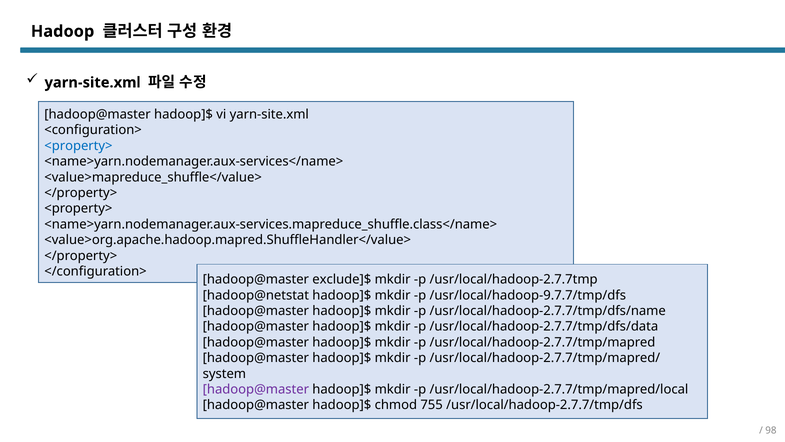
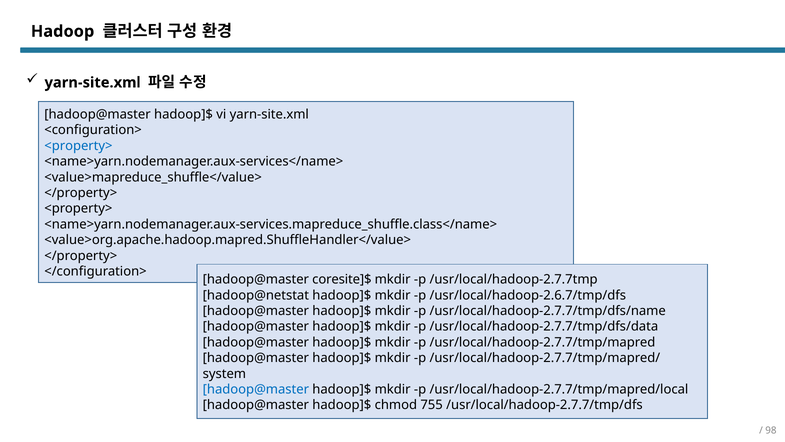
exclude]$: exclude]$ -> coresite]$
/usr/local/hadoop-9.7.7/tmp/dfs: /usr/local/hadoop-9.7.7/tmp/dfs -> /usr/local/hadoop-2.6.7/tmp/dfs
hadoop@master at (256, 389) colour: purple -> blue
